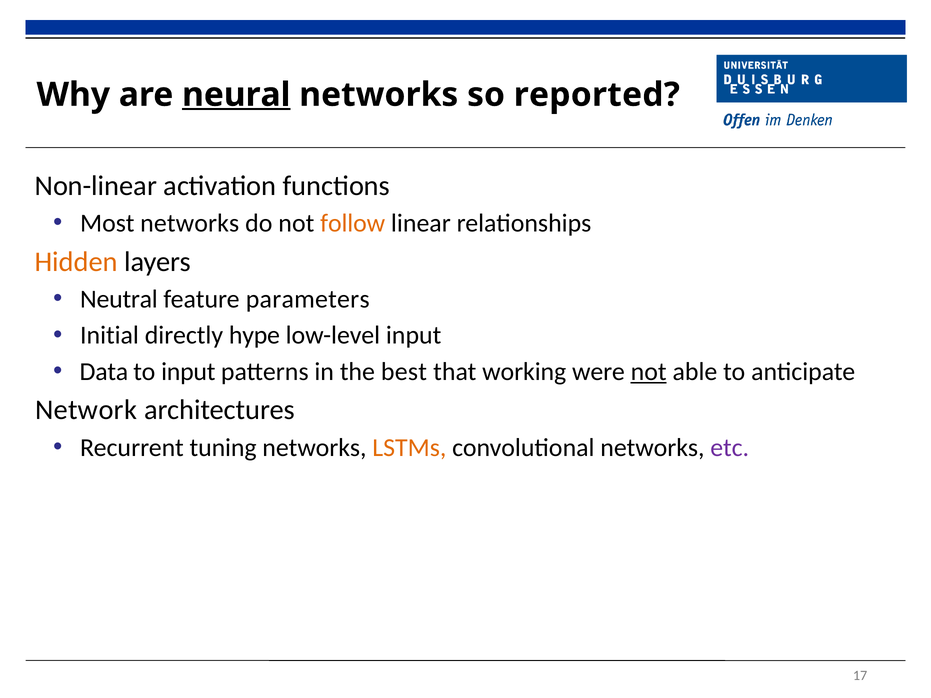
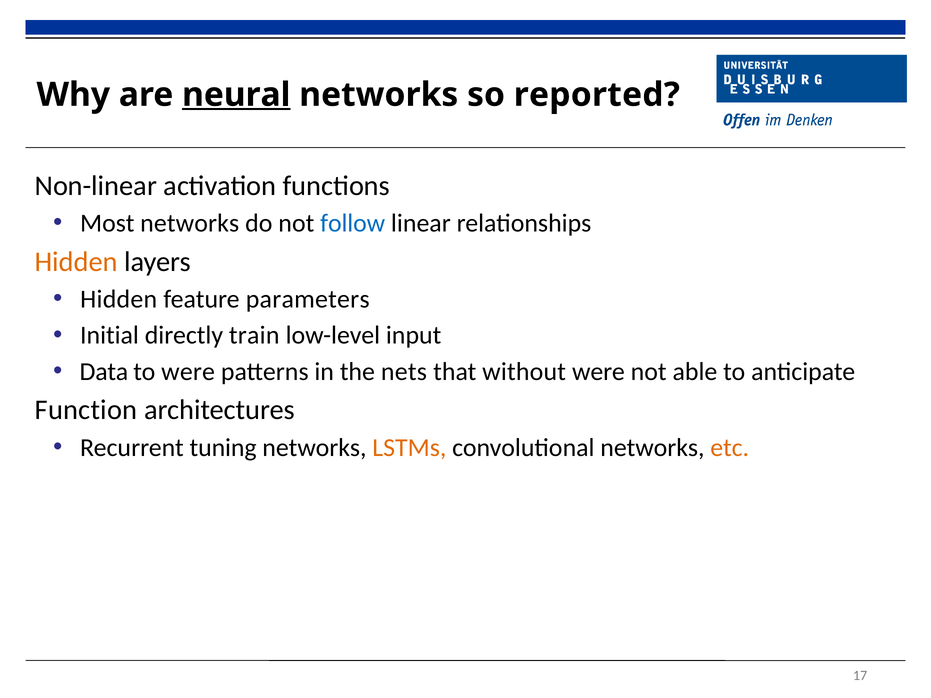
follow colour: orange -> blue
Neutral at (119, 299): Neutral -> Hidden
hype: hype -> train
to input: input -> were
best: best -> nets
working: working -> without
not at (649, 372) underline: present -> none
Network: Network -> Function
etc colour: purple -> orange
